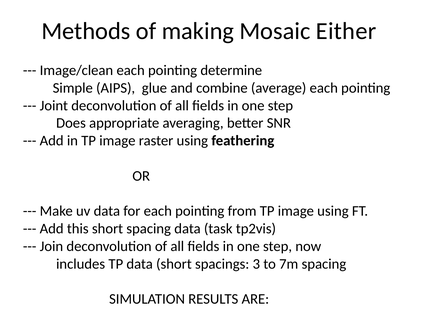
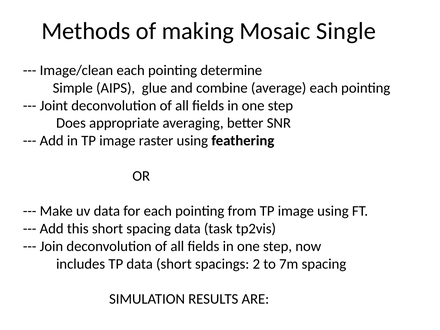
Either: Either -> Single
3: 3 -> 2
